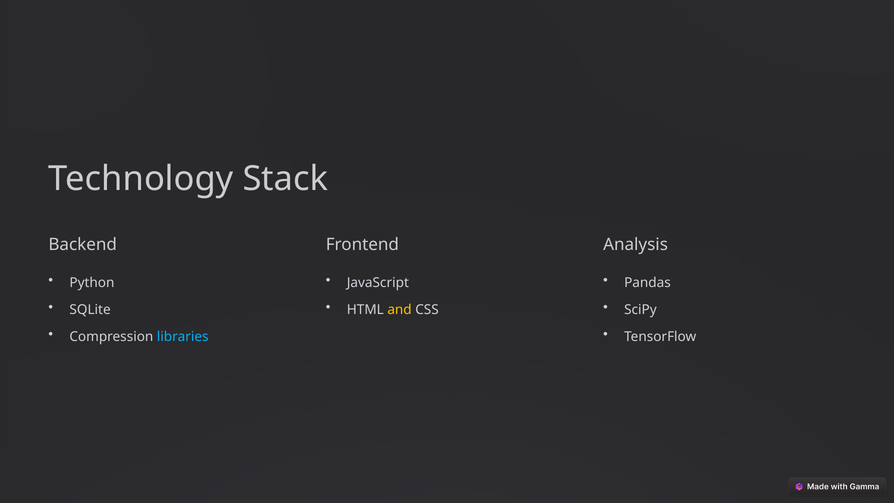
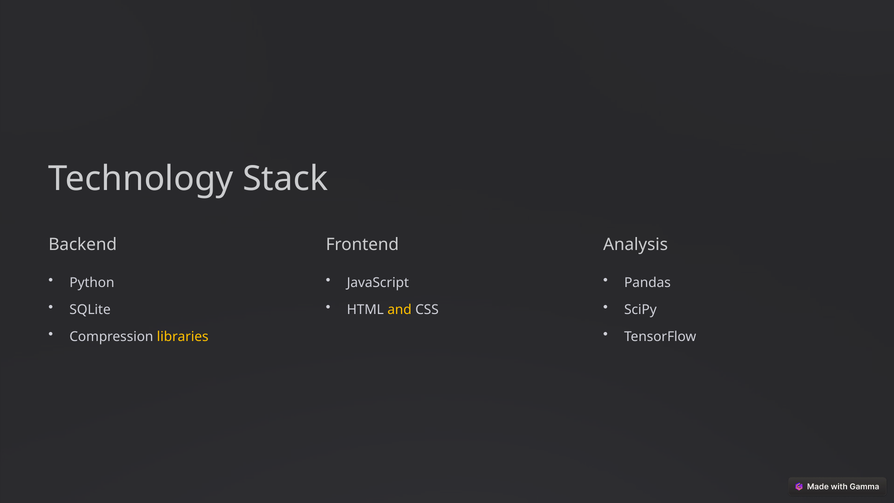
libraries colour: light blue -> yellow
